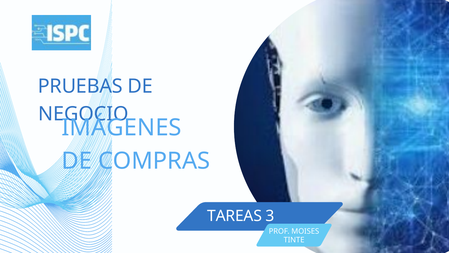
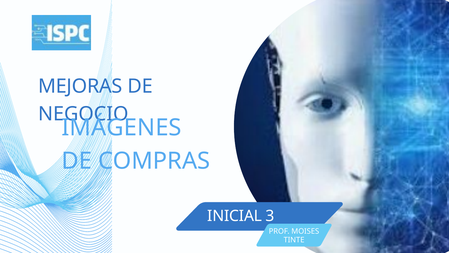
PRUEBAS: PRUEBAS -> MEJORAS
TAREAS: TAREAS -> INICIAL
